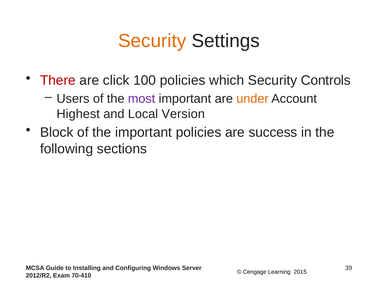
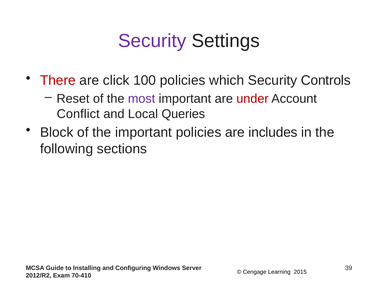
Security at (152, 41) colour: orange -> purple
Users: Users -> Reset
under colour: orange -> red
Highest: Highest -> Conflict
Version: Version -> Queries
success: success -> includes
